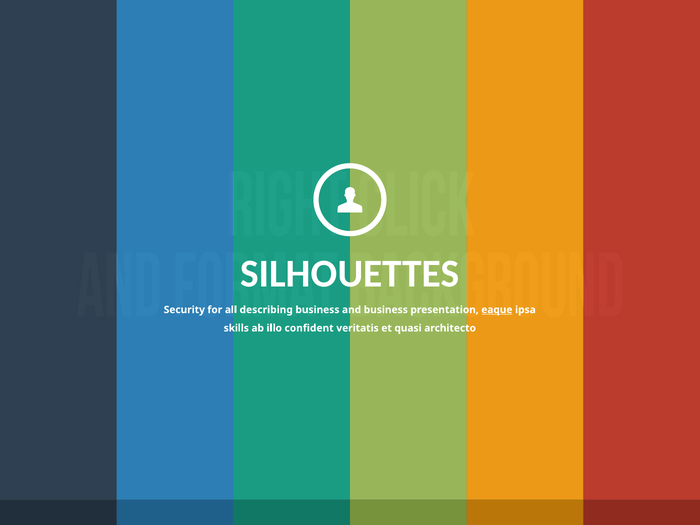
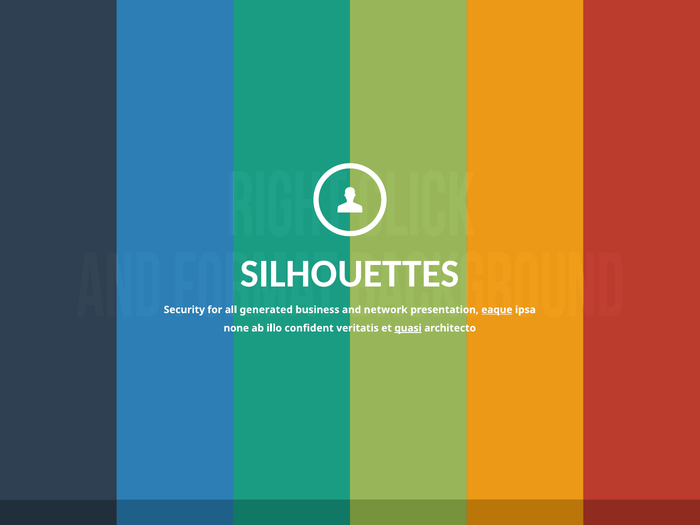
describing: describing -> generated
and business: business -> network
skills: skills -> none
quasi underline: none -> present
